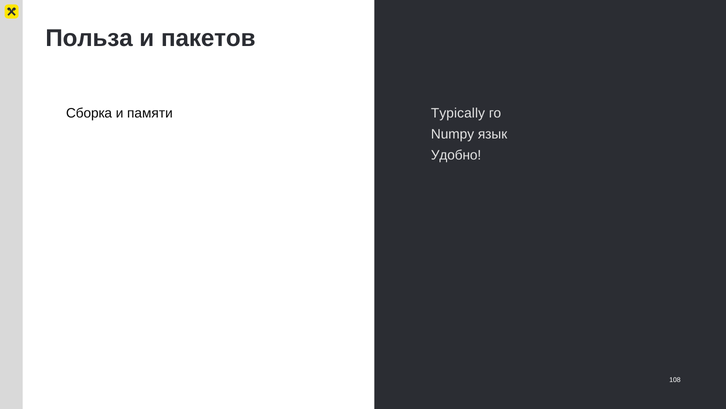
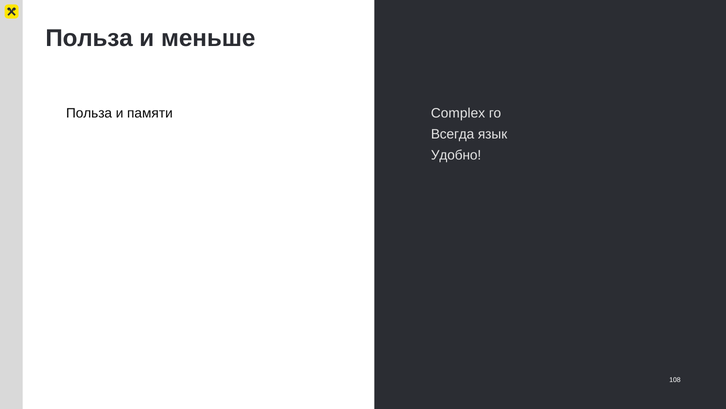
пакетов: пакетов -> меньше
Сборка at (89, 113): Сборка -> Польза
Typically: Typically -> Complex
Numpy: Numpy -> Всегда
